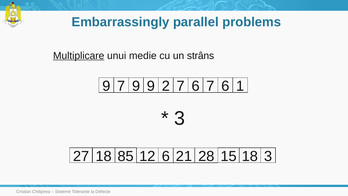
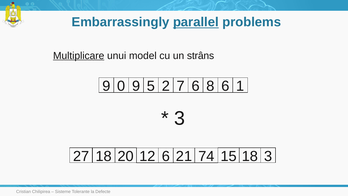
parallel underline: none -> present
medie: medie -> model
9 7: 7 -> 0
9 9: 9 -> 5
6 7: 7 -> 8
85: 85 -> 20
28: 28 -> 74
